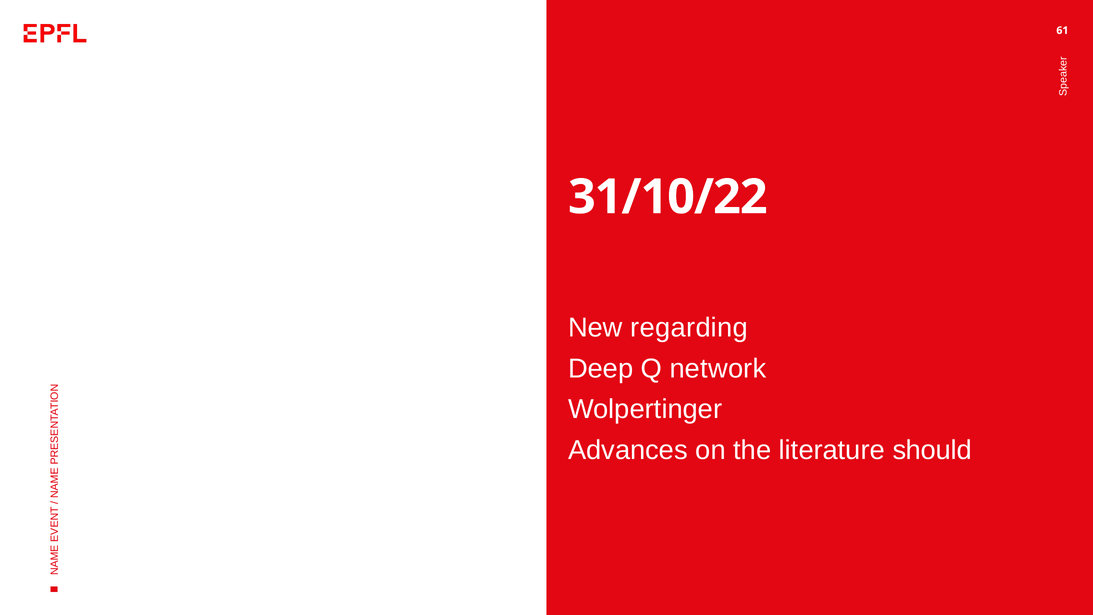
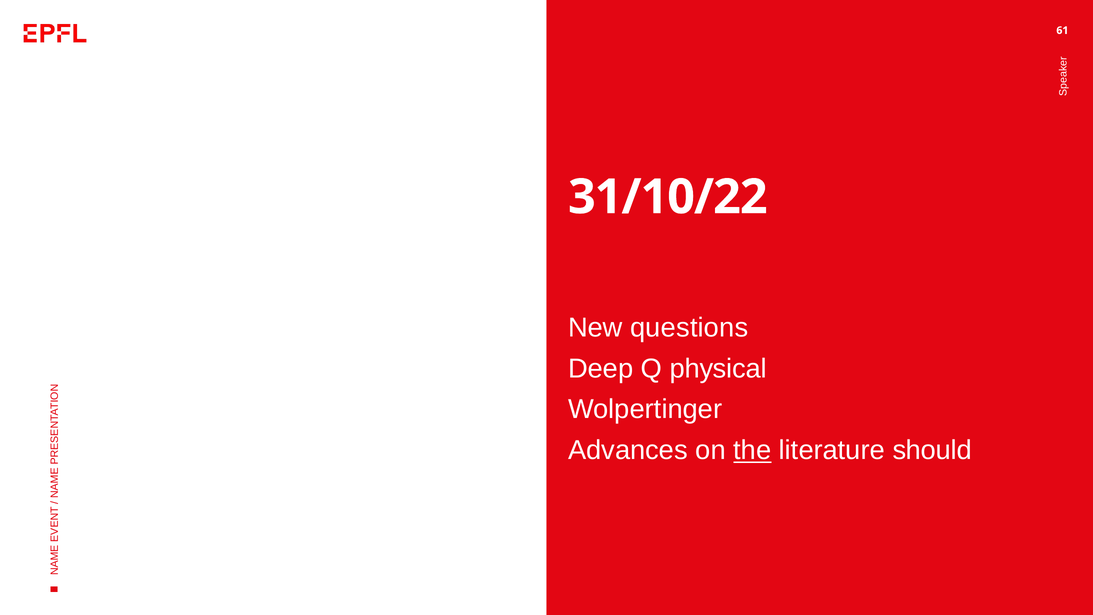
regarding: regarding -> questions
network: network -> physical
the underline: none -> present
